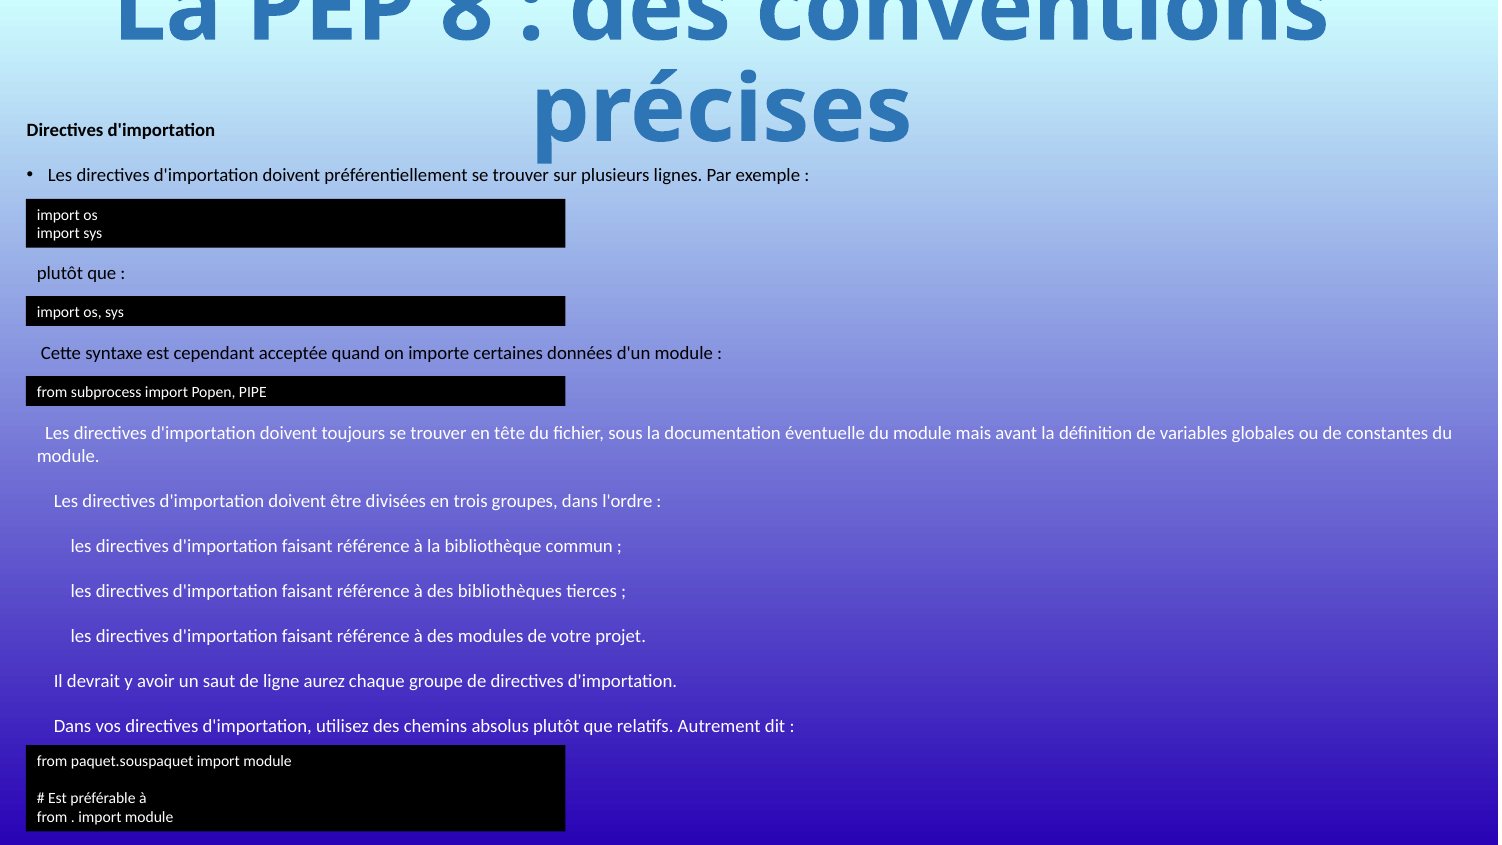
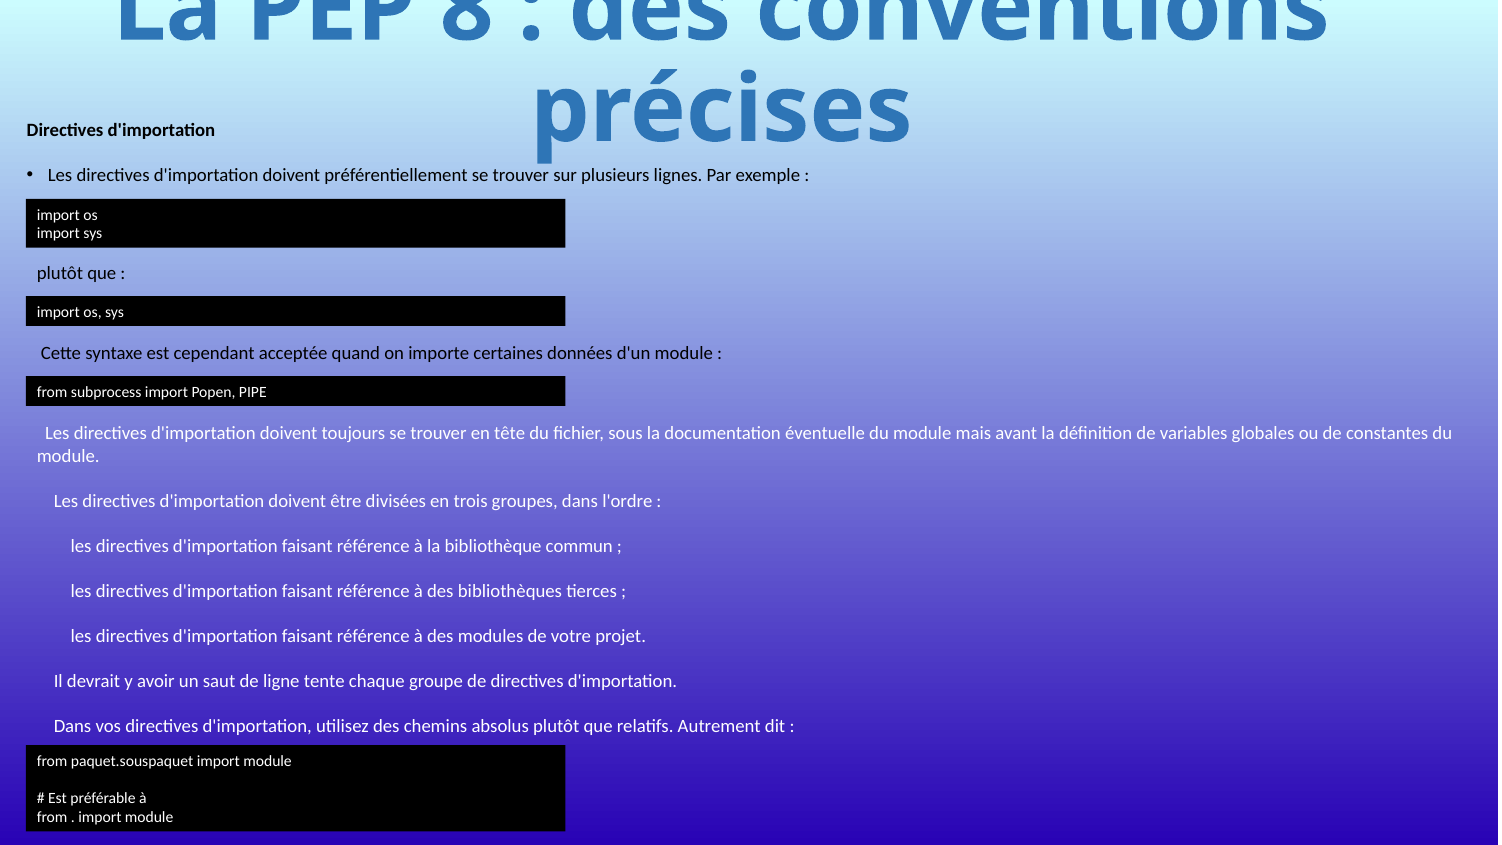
aurez: aurez -> tente
